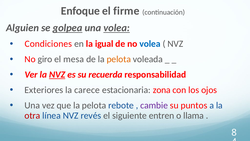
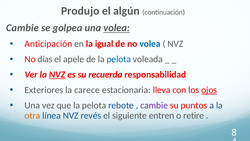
Enfoque: Enfoque -> Produjo
firme: firme -> algún
Alguien at (22, 28): Alguien -> Cambie
golpea underline: present -> none
Condiciones: Condiciones -> Anticipación
giro: giro -> días
mesa: mesa -> apele
pelota at (119, 59) colour: orange -> blue
zona: zona -> lleva
ojos underline: none -> present
otra colour: red -> orange
llama: llama -> retire
